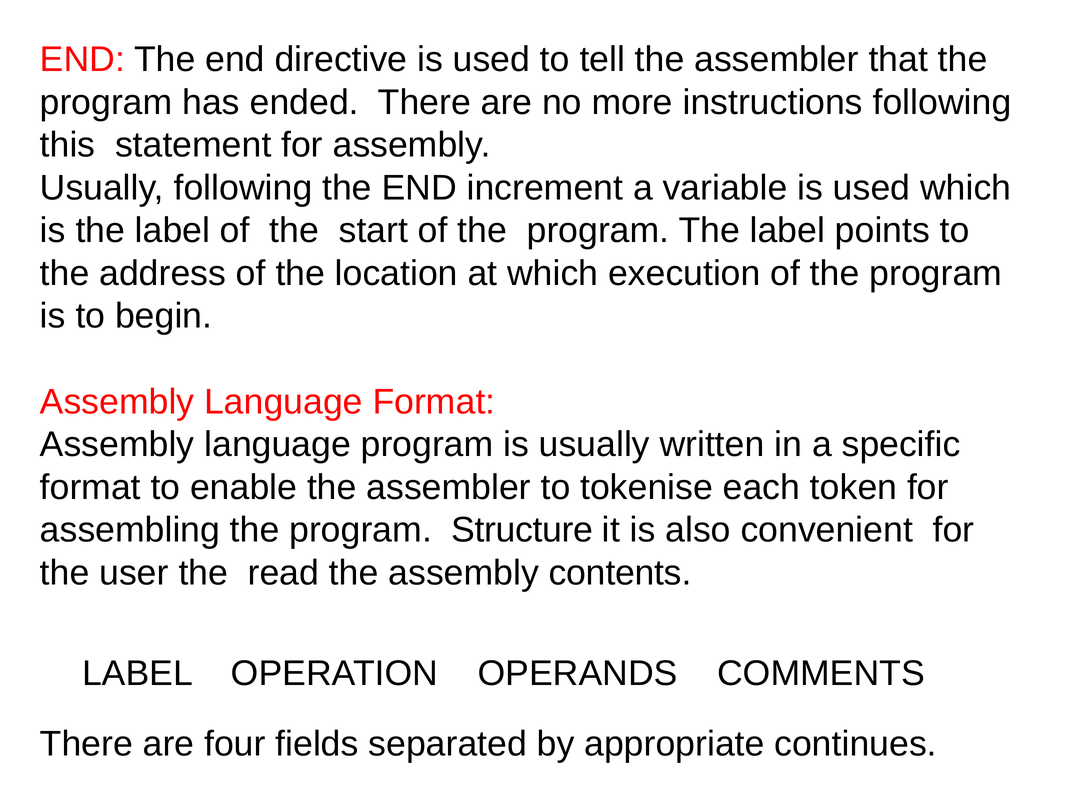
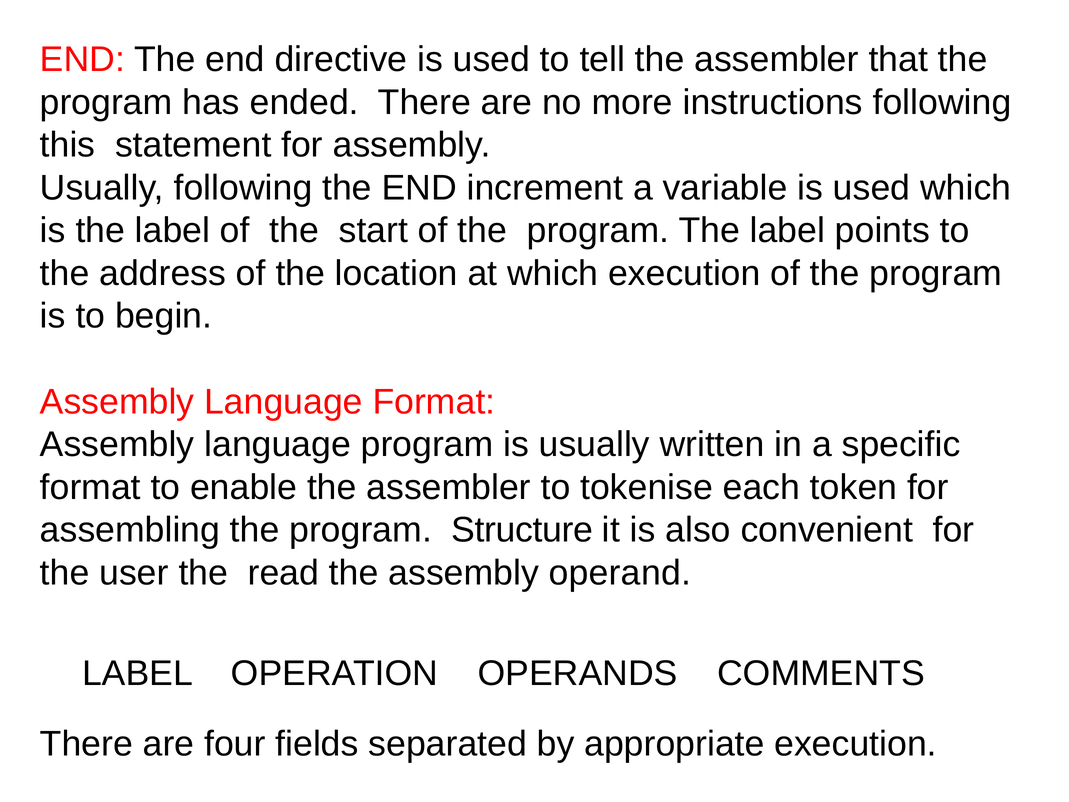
contents: contents -> operand
appropriate continues: continues -> execution
